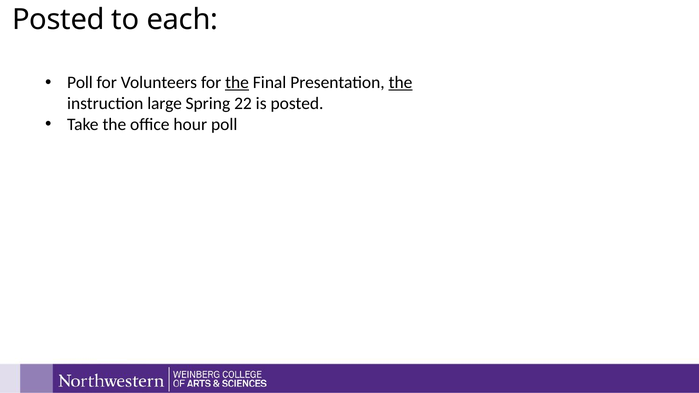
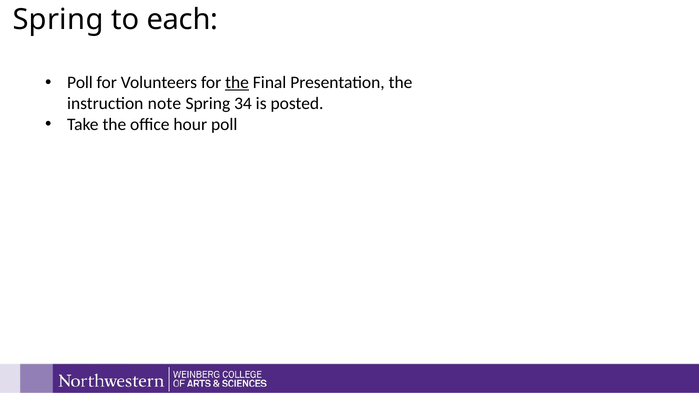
Posted at (58, 20): Posted -> Spring
the at (401, 83) underline: present -> none
large: large -> note
22: 22 -> 34
